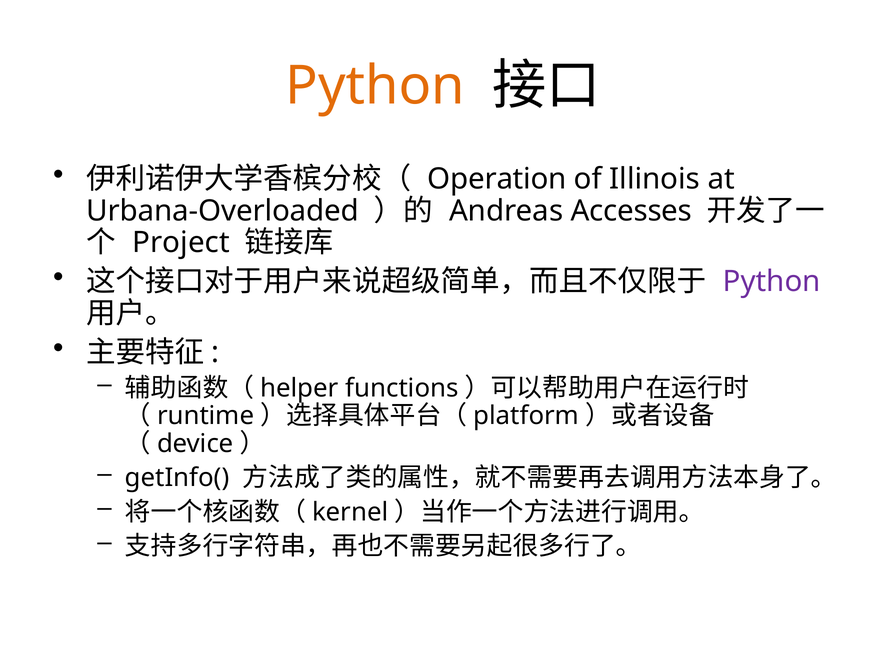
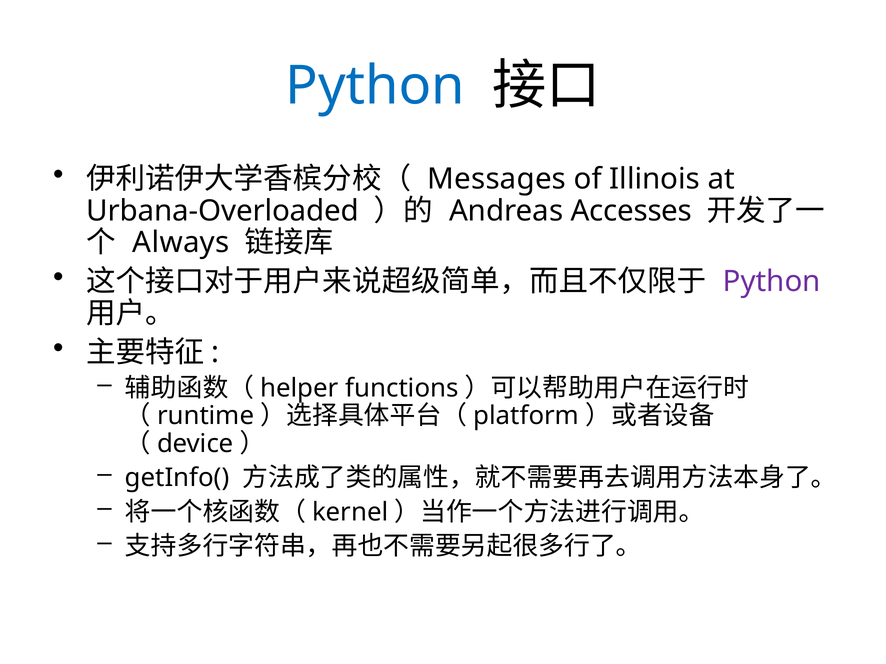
Python at (375, 86) colour: orange -> blue
Operation: Operation -> Messages
Project: Project -> Always
